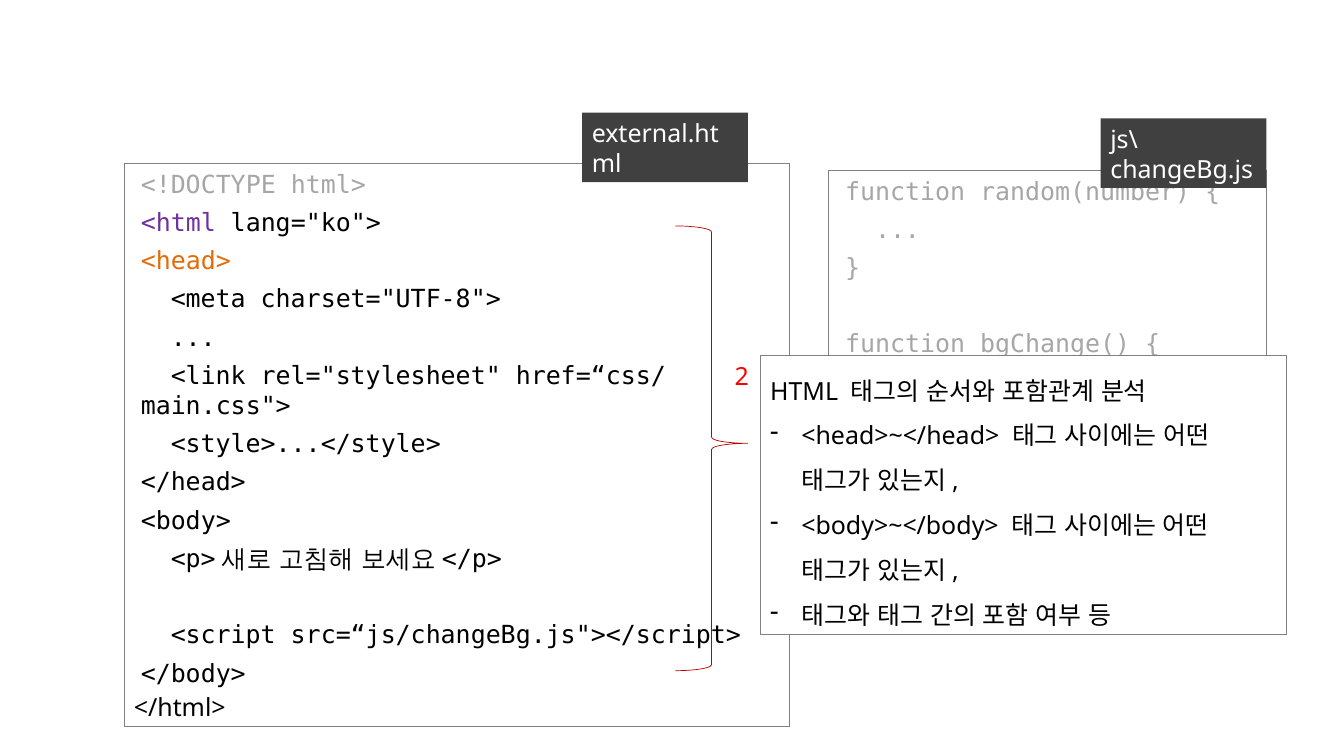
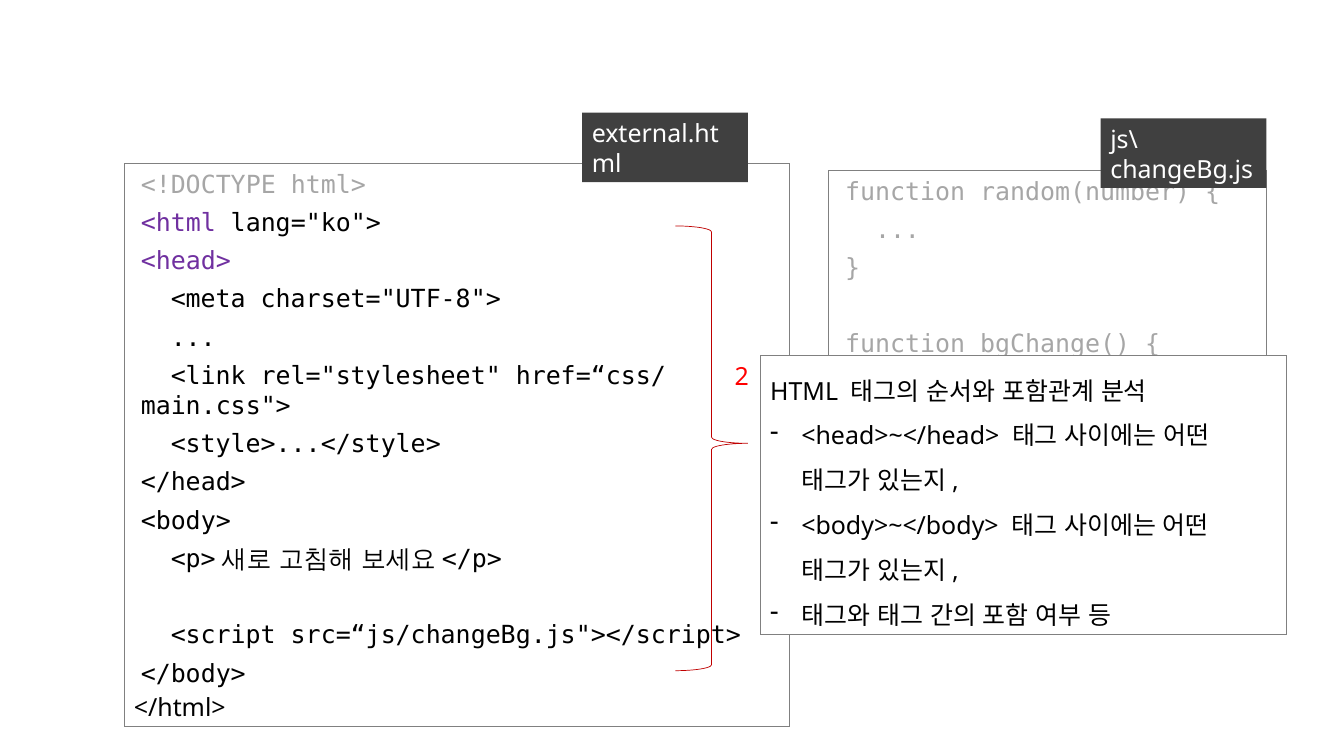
<head> colour: orange -> purple
